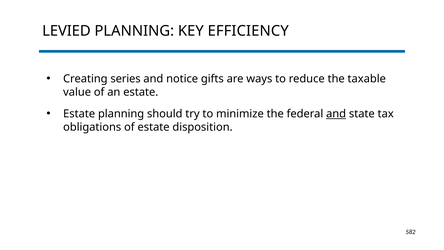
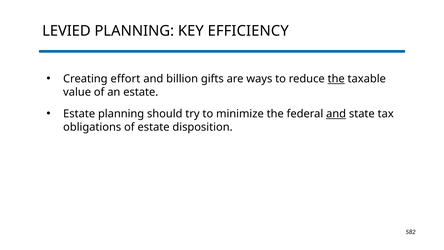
series: series -> effort
notice: notice -> billion
the at (336, 79) underline: none -> present
